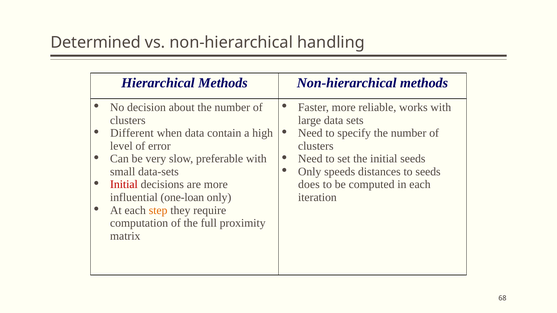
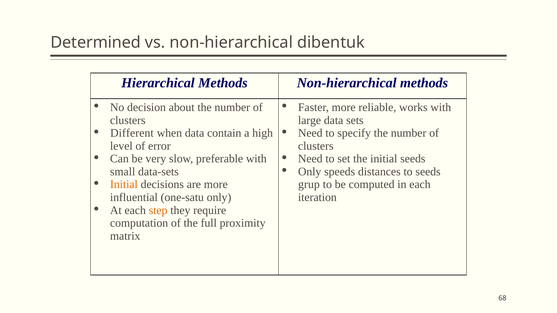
handling: handling -> dibentuk
Initial at (124, 185) colour: red -> orange
does: does -> grup
one-loan: one-loan -> one-satu
